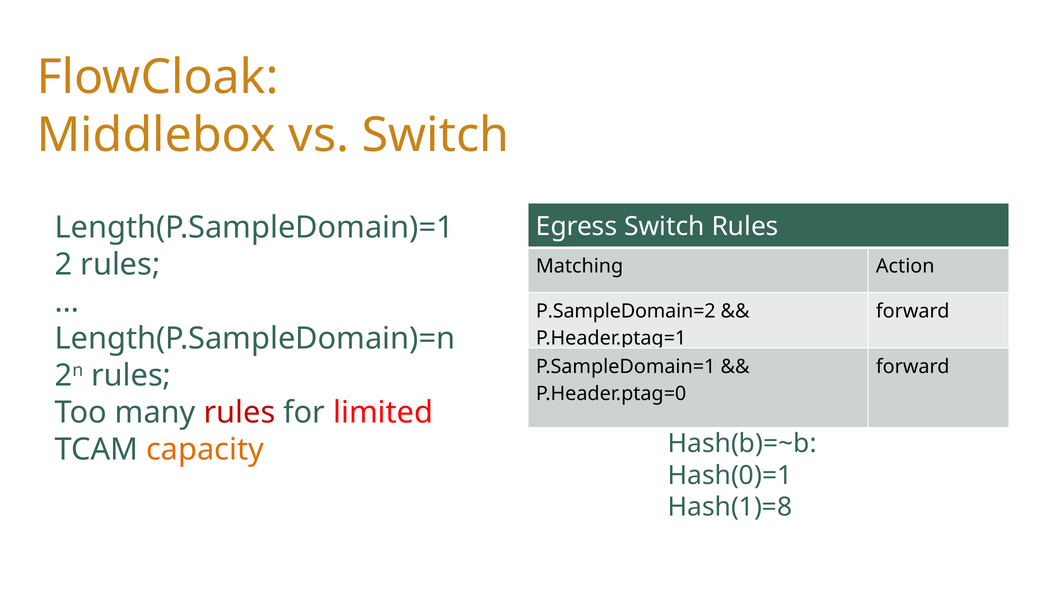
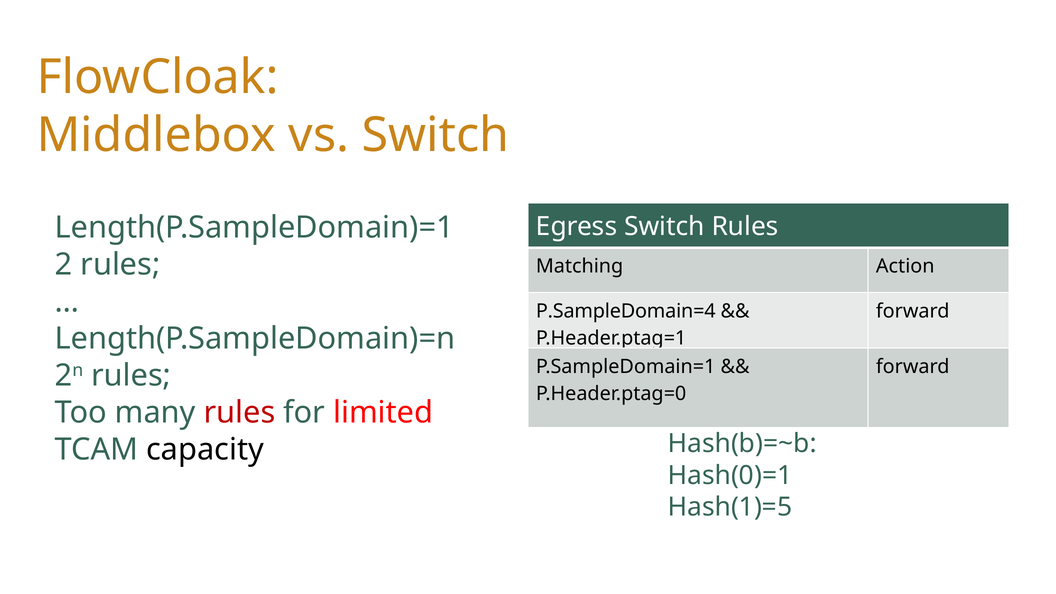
P.SampleDomain=2: P.SampleDomain=2 -> P.SampleDomain=4
capacity colour: orange -> black
Hash(1)=8: Hash(1)=8 -> Hash(1)=5
